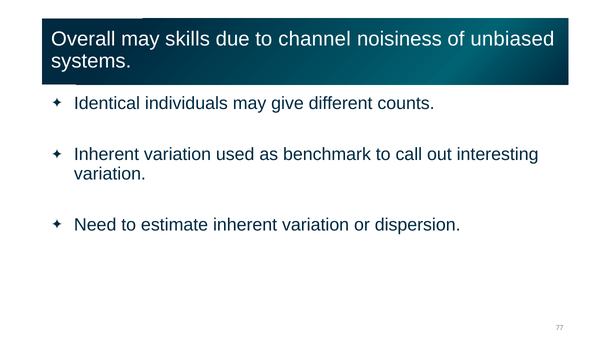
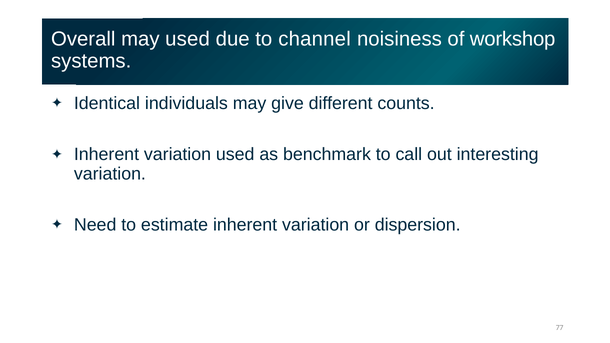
may skills: skills -> used
unbiased: unbiased -> workshop
